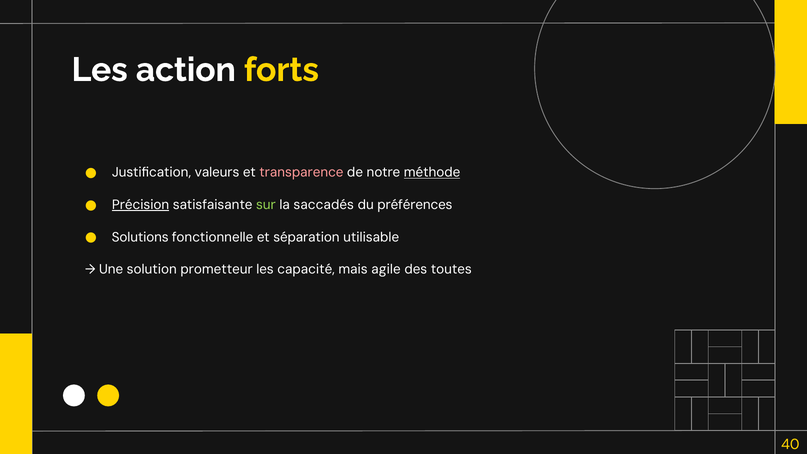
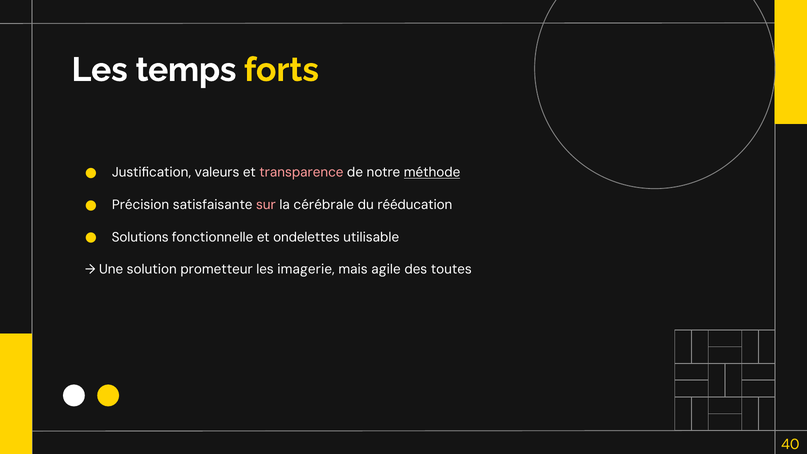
action: action -> temps
Précision underline: present -> none
sur colour: light green -> pink
saccadés: saccadés -> cérébrale
préférences: préférences -> rééducation
séparation: séparation -> ondelettes
capacité: capacité -> imagerie
